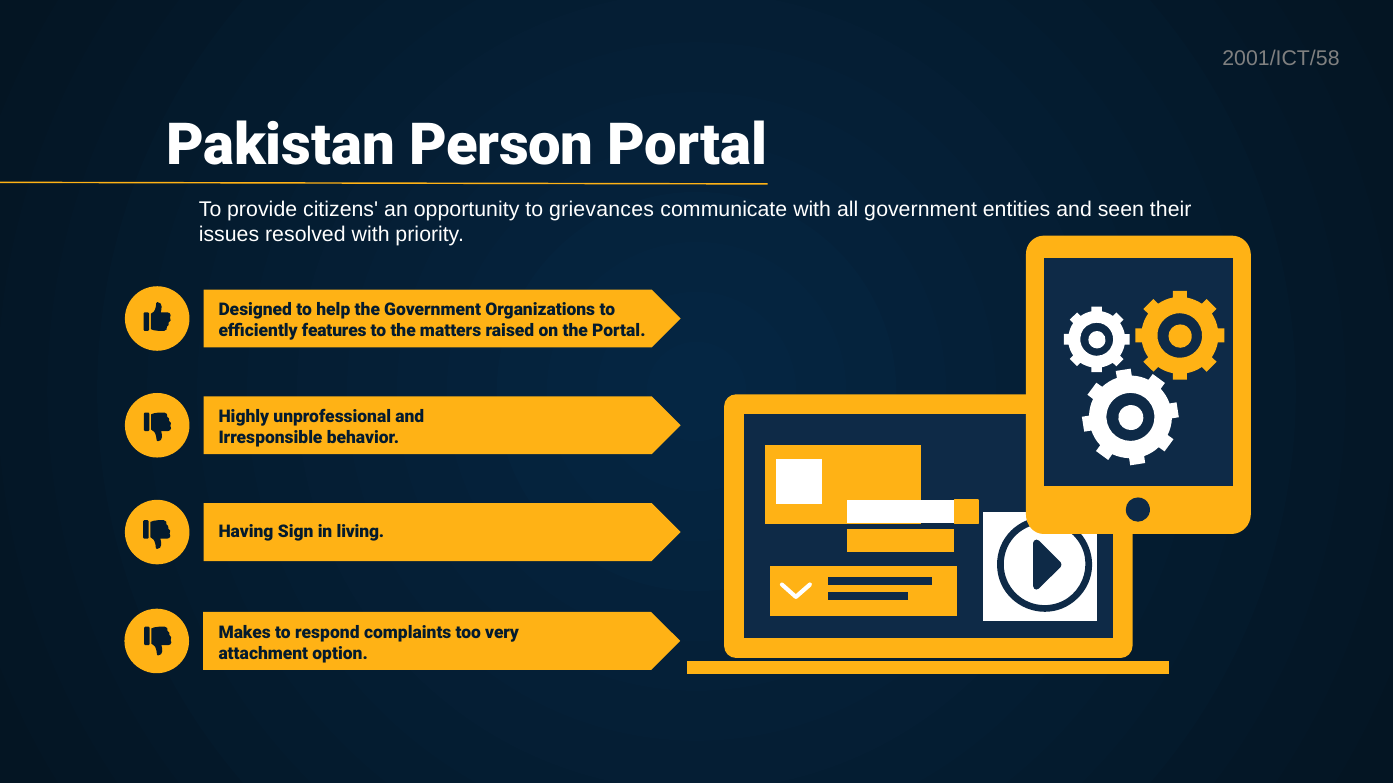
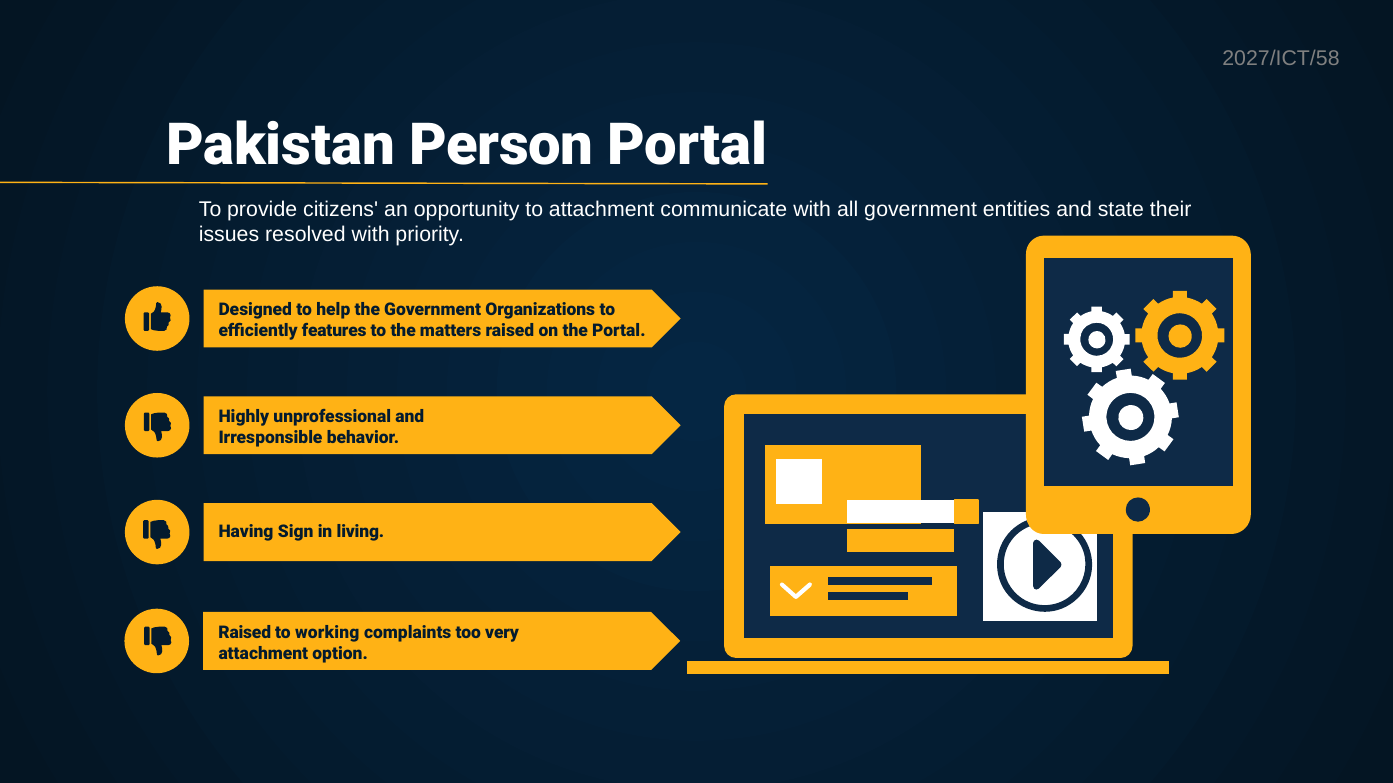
2001/ICT/58: 2001/ICT/58 -> 2027/ICT/58
to grievances: grievances -> attachment
seen: seen -> state
Makes at (245, 633): Makes -> Raised
respond: respond -> working
